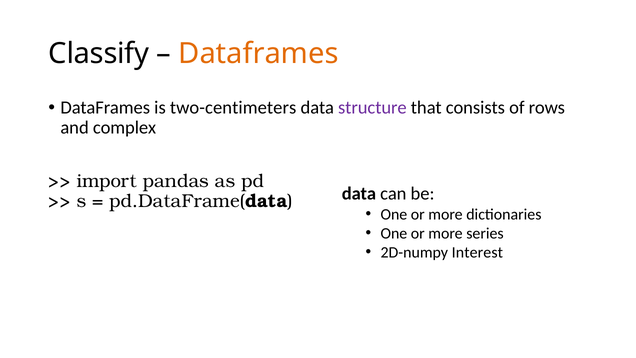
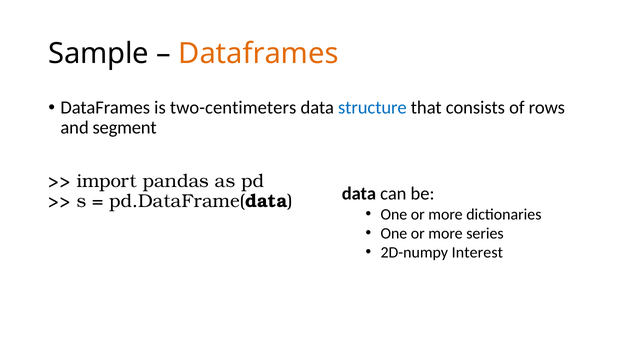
Classify: Classify -> Sample
structure colour: purple -> blue
complex: complex -> segment
